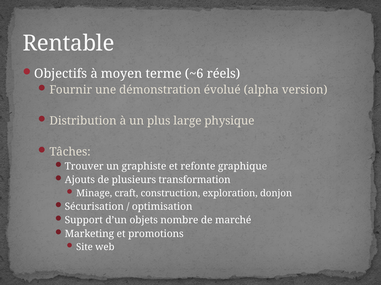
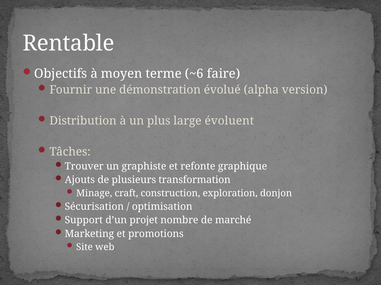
réels: réels -> faire
physique: physique -> évoluent
objets: objets -> projet
